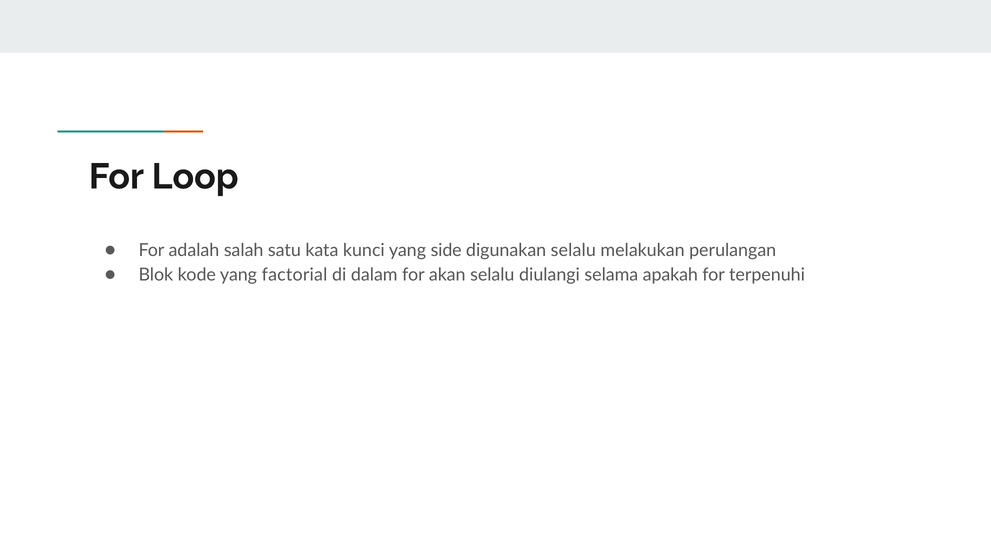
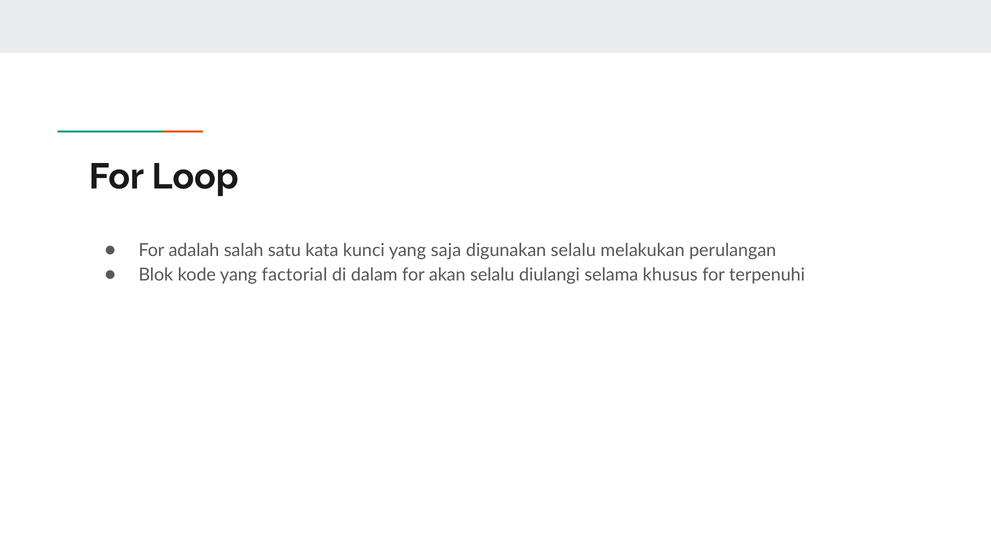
side: side -> saja
apakah: apakah -> khusus
